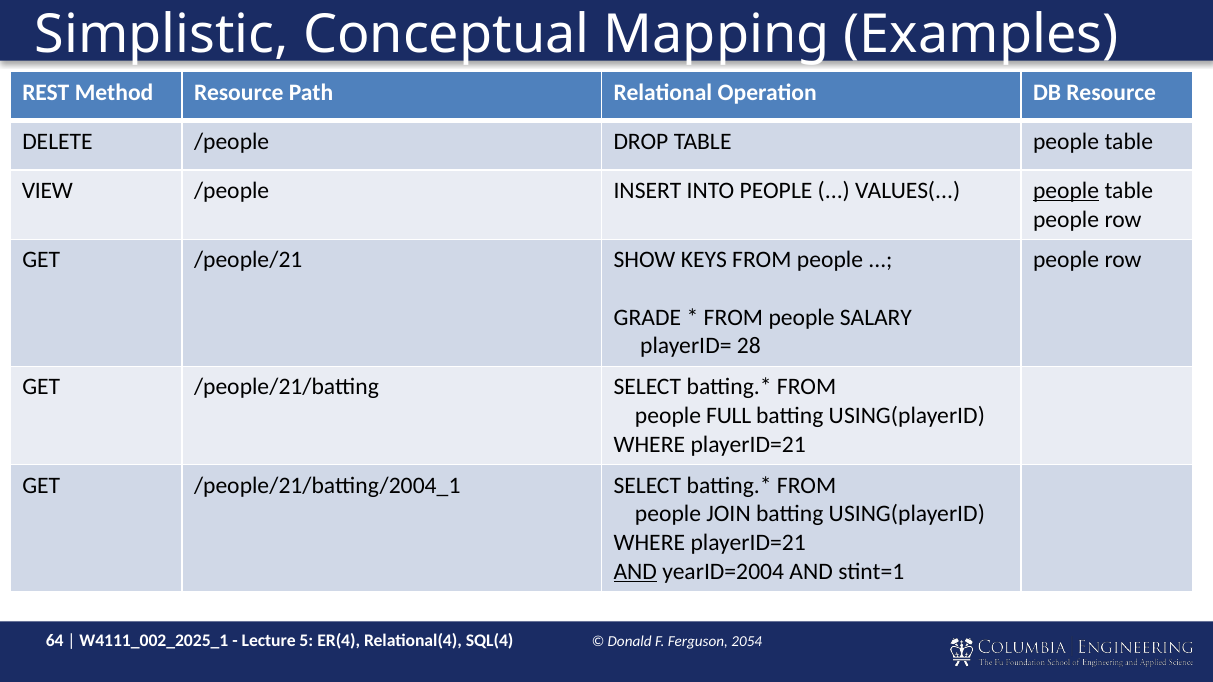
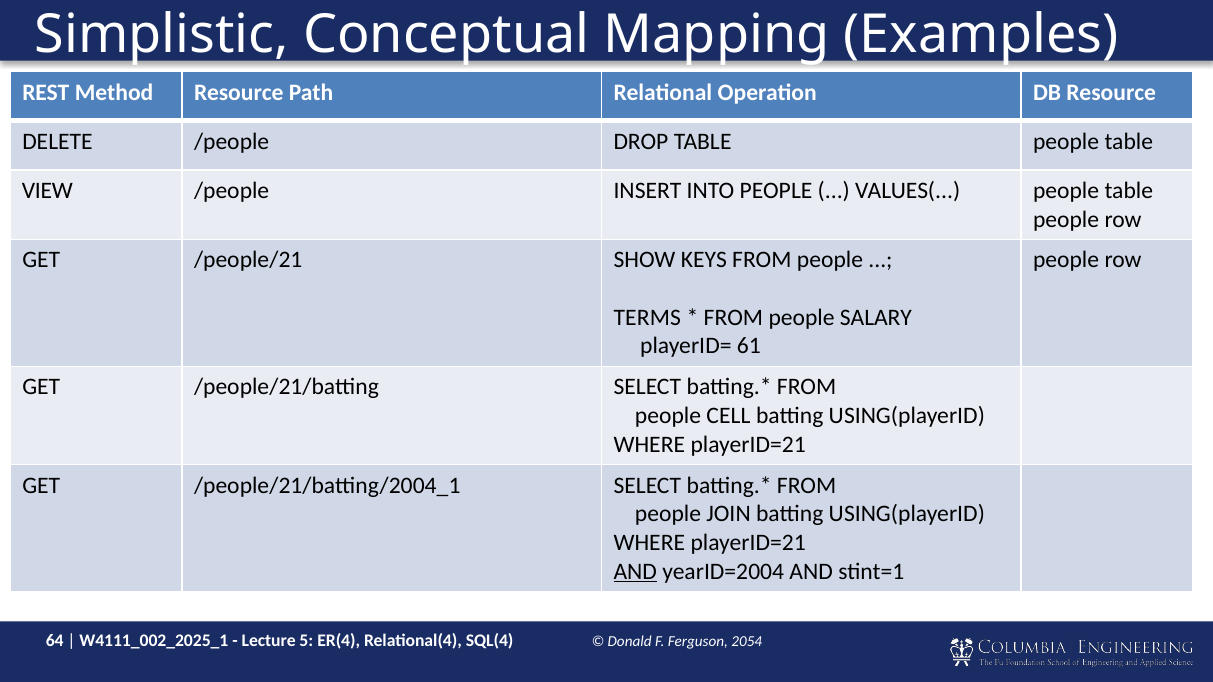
people at (1066, 191) underline: present -> none
GRADE: GRADE -> TERMS
28: 28 -> 61
FULL: FULL -> CELL
